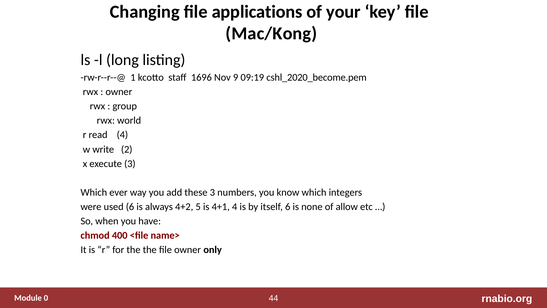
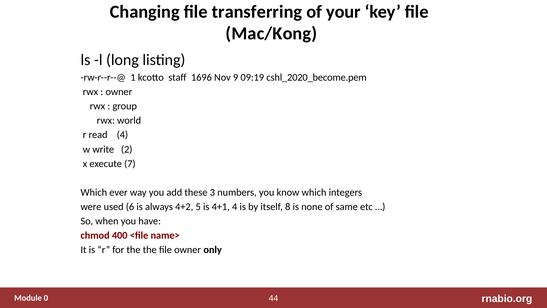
applications: applications -> transferring
execute 3: 3 -> 7
itself 6: 6 -> 8
allow: allow -> same
